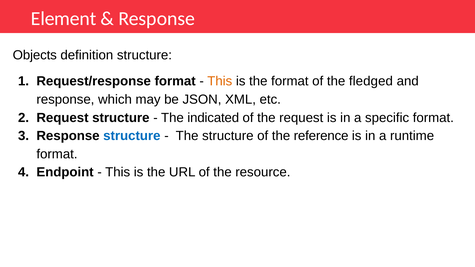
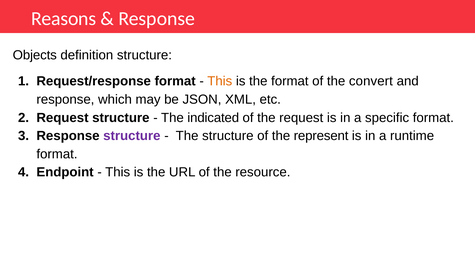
Element: Element -> Reasons
fledged: fledged -> convert
structure at (132, 136) colour: blue -> purple
reference: reference -> represent
